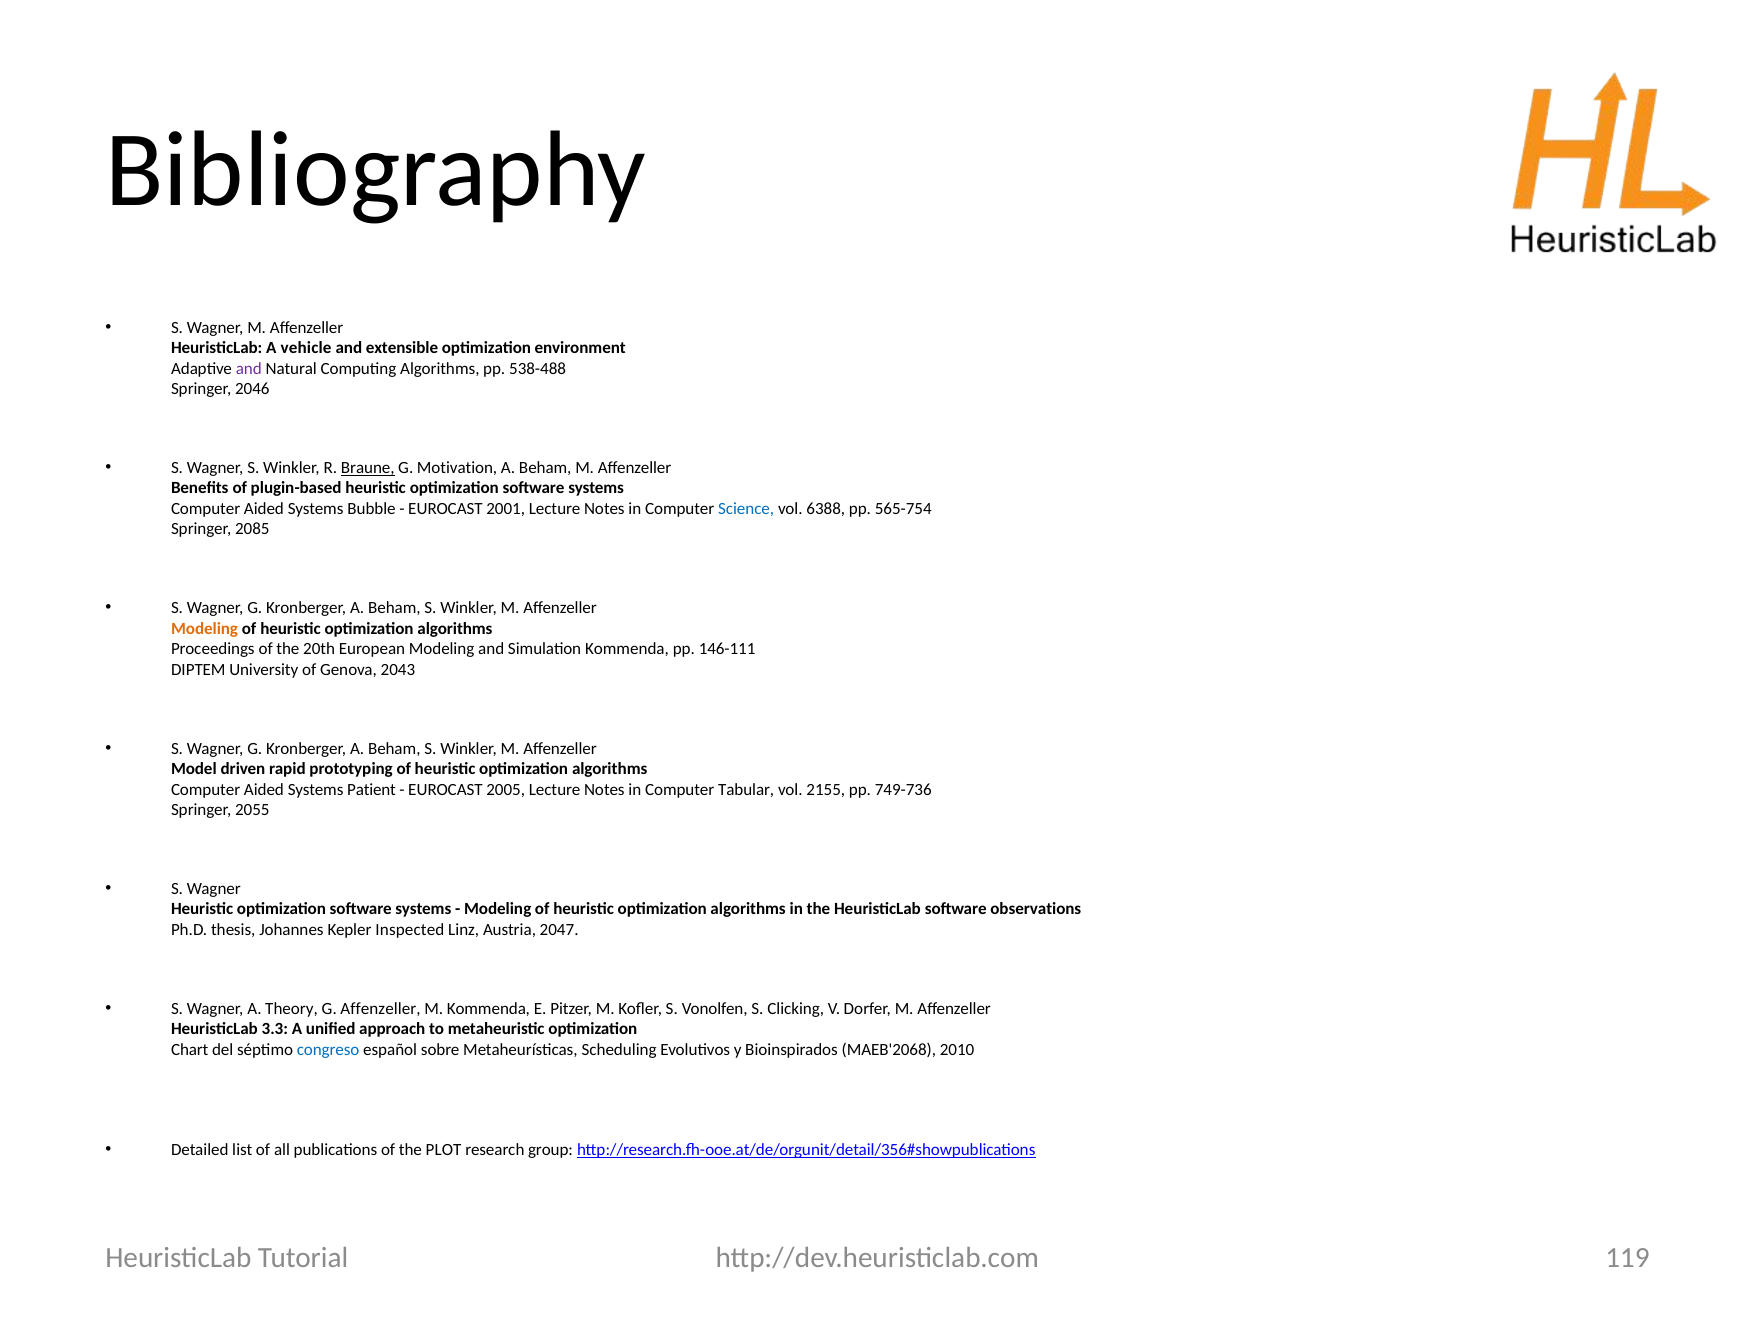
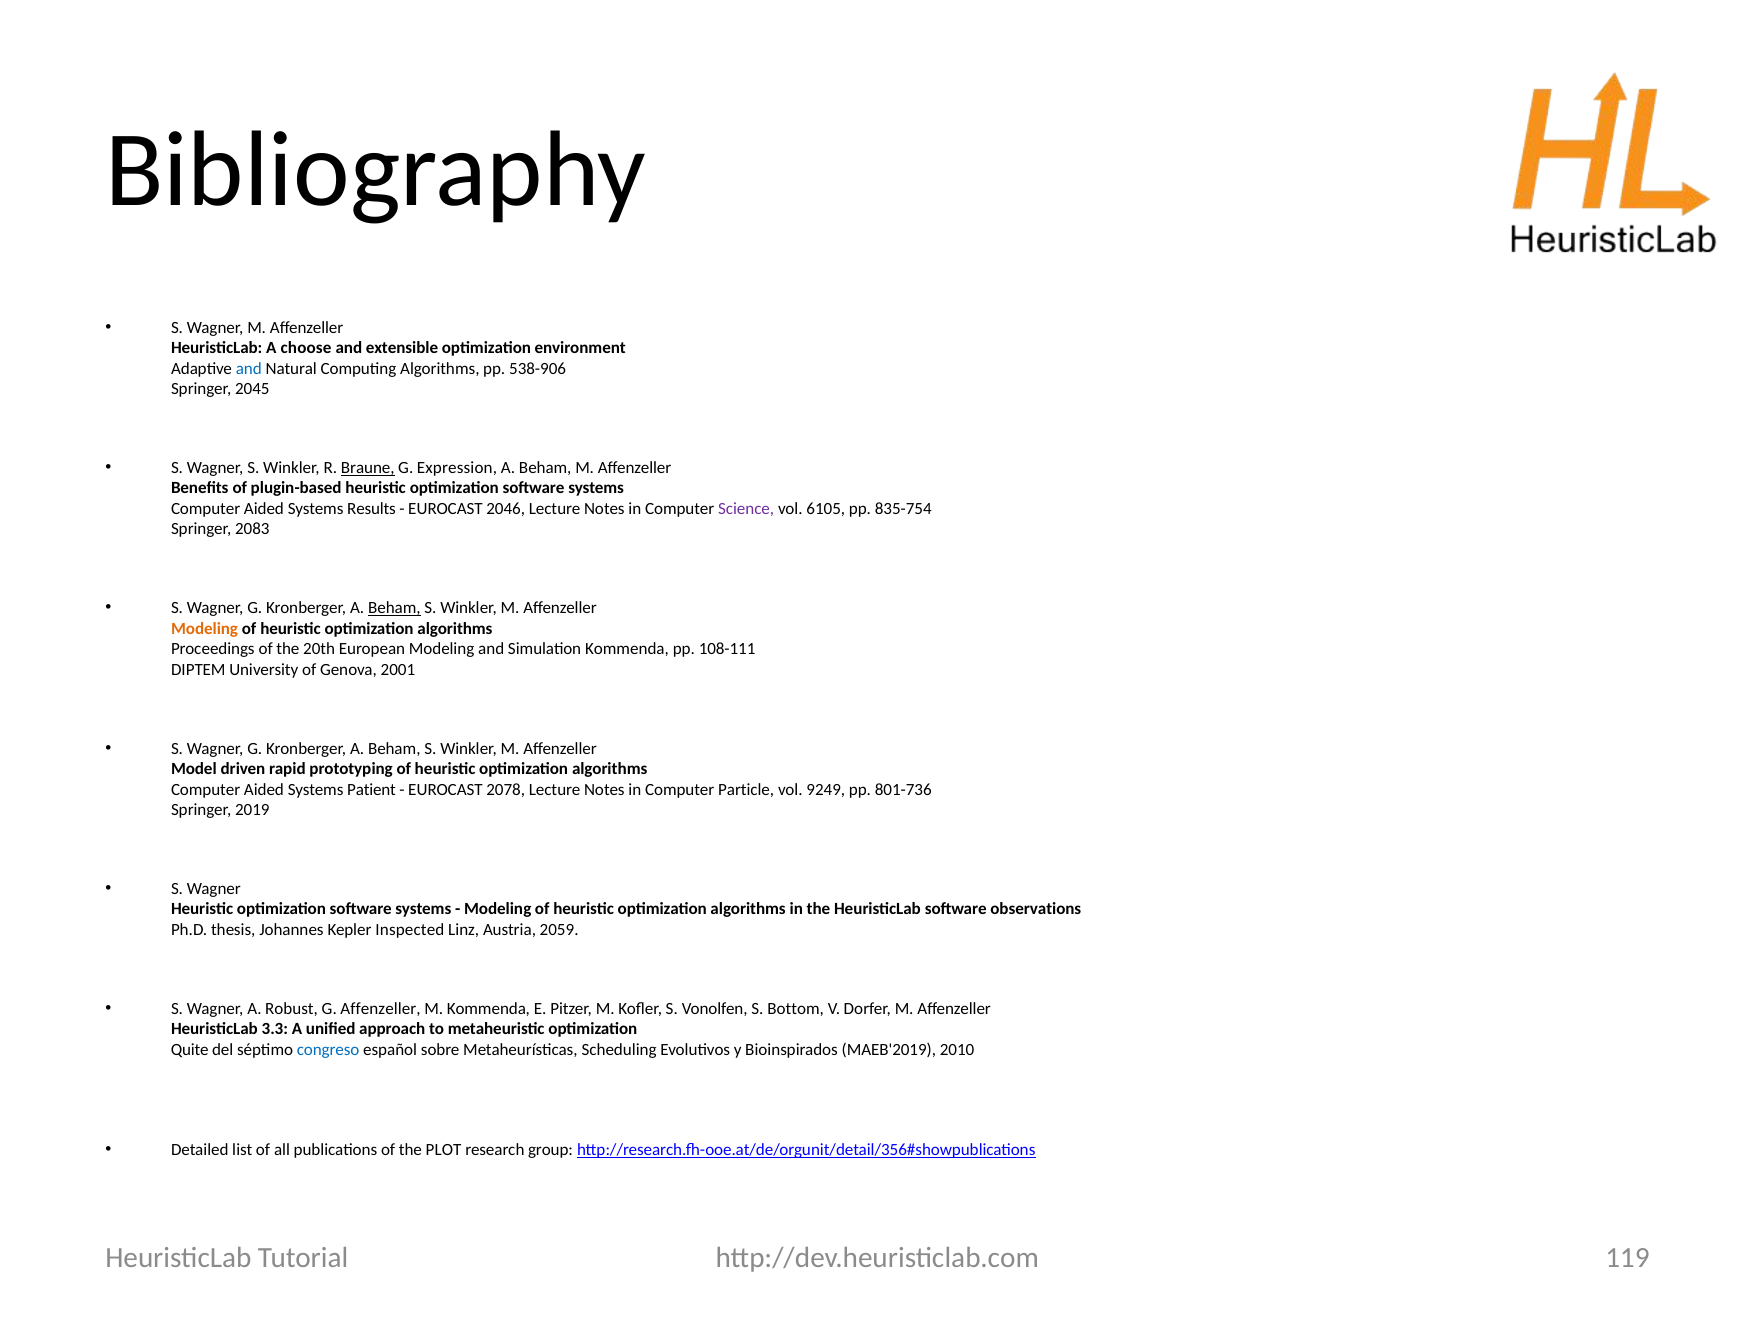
vehicle: vehicle -> choose
and at (249, 368) colour: purple -> blue
538-488: 538-488 -> 538-906
2046: 2046 -> 2045
Motivation: Motivation -> Expression
Bubble: Bubble -> Results
2001: 2001 -> 2046
Science colour: blue -> purple
6388: 6388 -> 6105
565-754: 565-754 -> 835-754
2085: 2085 -> 2083
Beham at (394, 608) underline: none -> present
146-111: 146-111 -> 108-111
2043: 2043 -> 2001
2005: 2005 -> 2078
Tabular: Tabular -> Particle
2155: 2155 -> 9249
749-736: 749-736 -> 801-736
2055: 2055 -> 2019
2047: 2047 -> 2059
Theory: Theory -> Robust
Clicking: Clicking -> Bottom
Chart: Chart -> Quite
MAEB'2068: MAEB'2068 -> MAEB'2019
